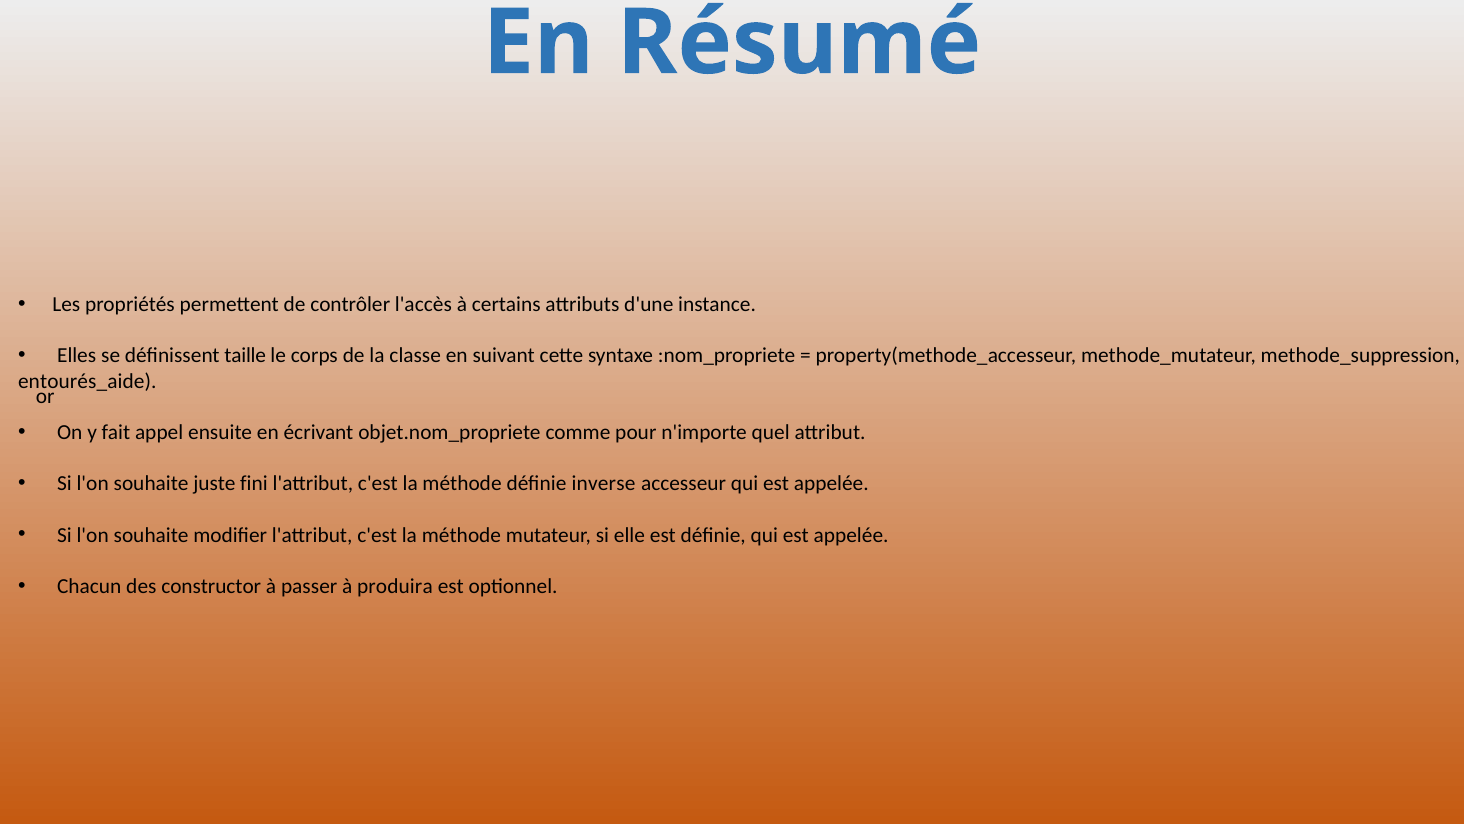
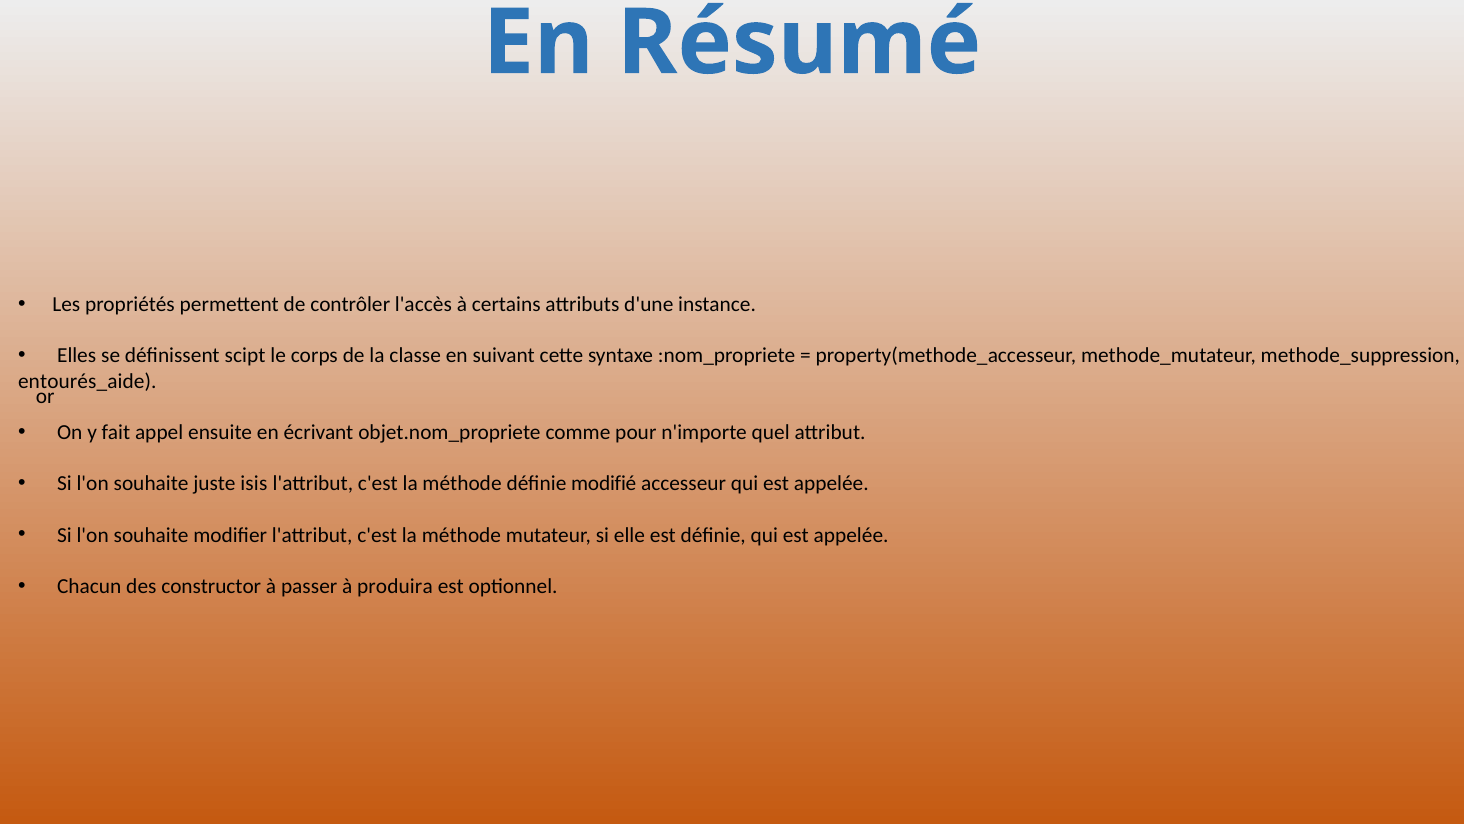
taille: taille -> scipt
fini: fini -> isis
inverse: inverse -> modifié
